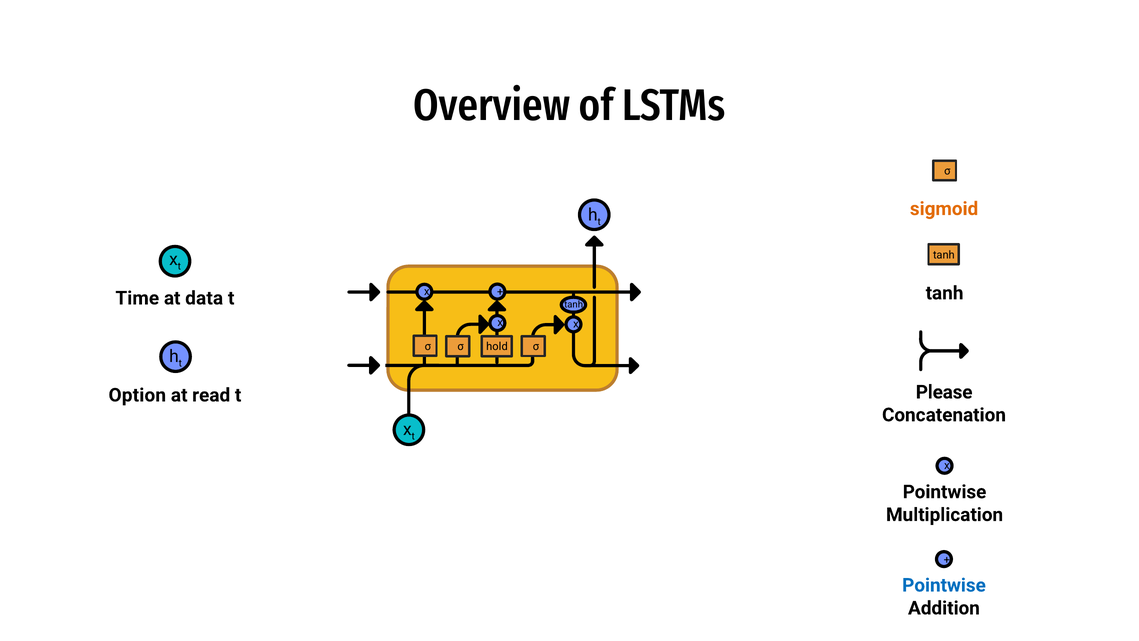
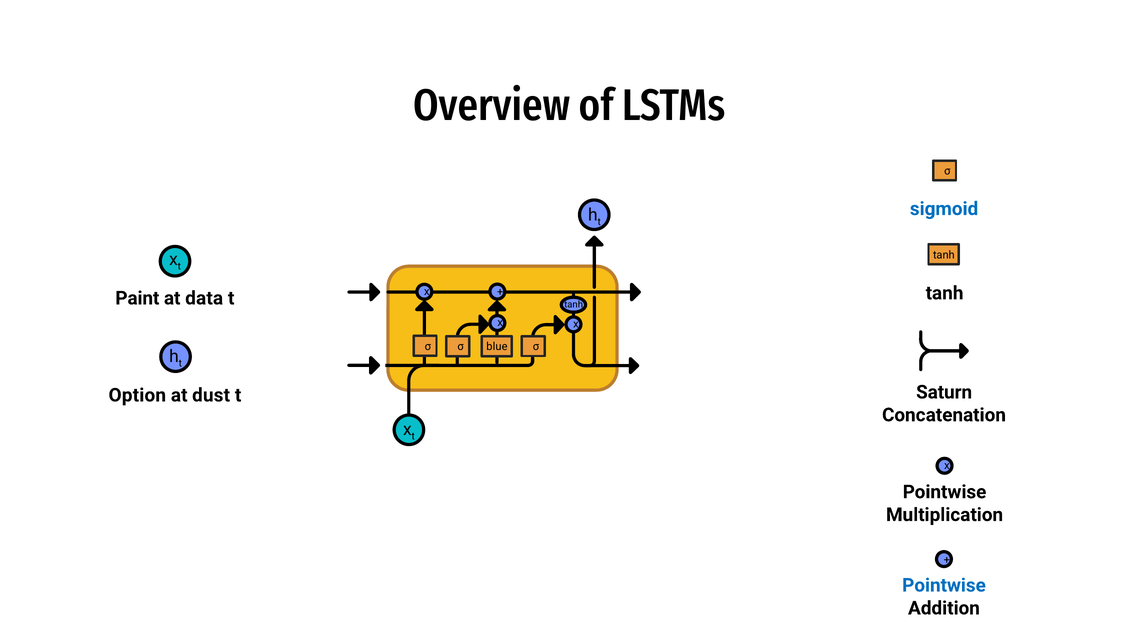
sigmoid colour: orange -> blue
Time: Time -> Paint
hold: hold -> blue
read: read -> dust
Please: Please -> Saturn
